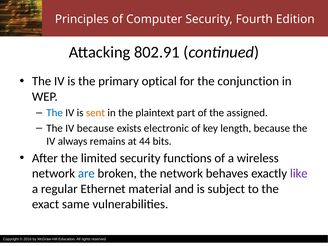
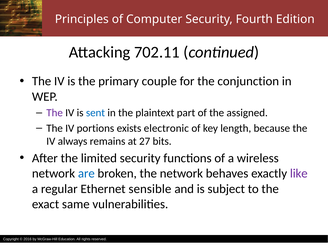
802.91: 802.91 -> 702.11
optical: optical -> couple
The at (55, 113) colour: blue -> purple
sent colour: orange -> blue
IV because: because -> portions
44: 44 -> 27
material: material -> sensible
